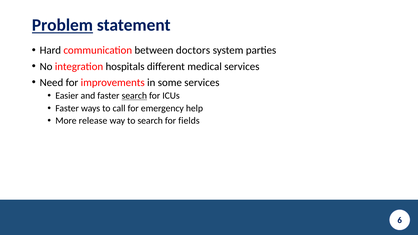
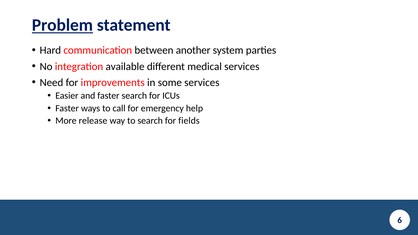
doctors: doctors -> another
hospitals: hospitals -> available
search at (134, 96) underline: present -> none
